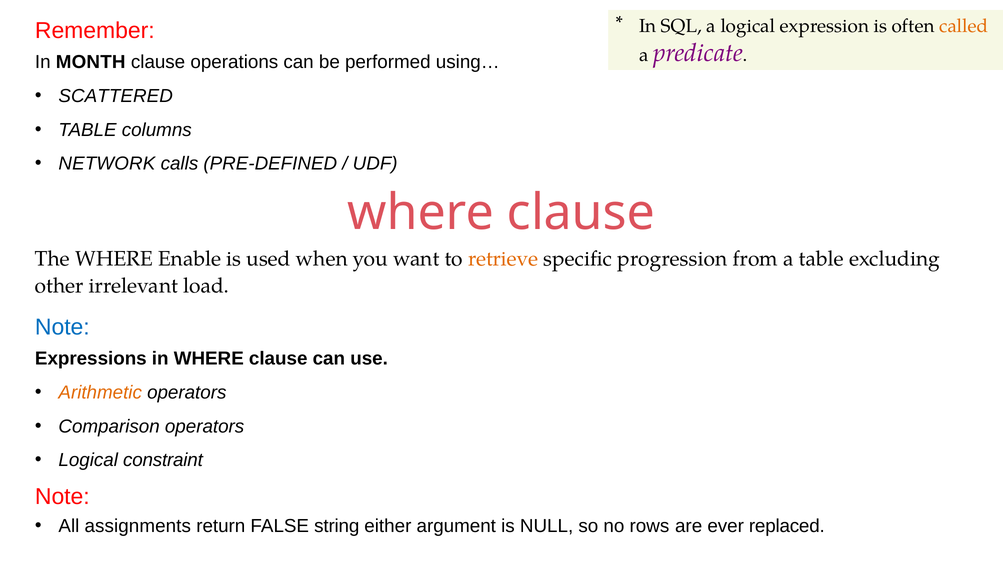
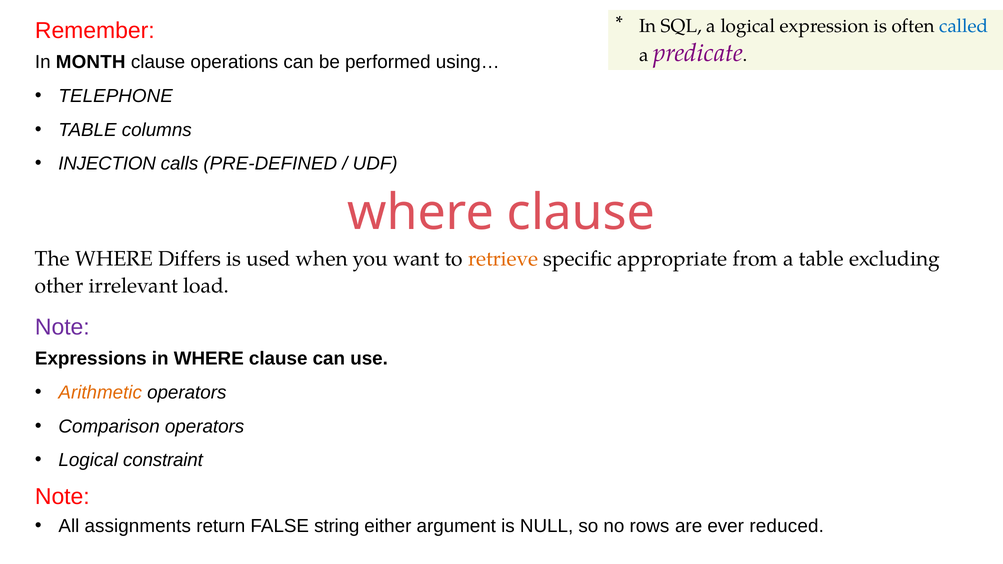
called colour: orange -> blue
SCATTERED: SCATTERED -> TELEPHONE
NETWORK: NETWORK -> INJECTION
Enable: Enable -> Differs
progression: progression -> appropriate
Note at (62, 327) colour: blue -> purple
replaced: replaced -> reduced
